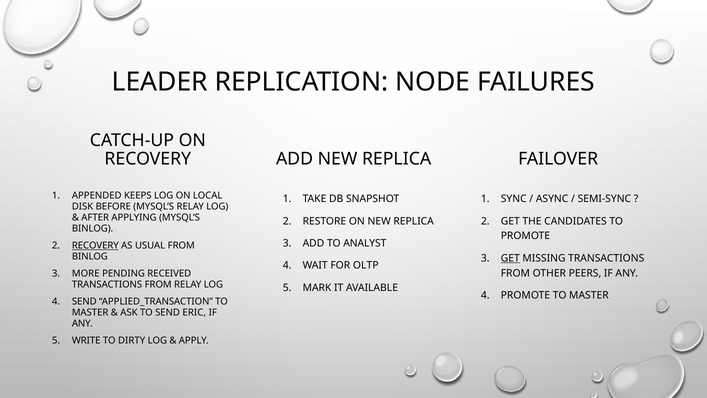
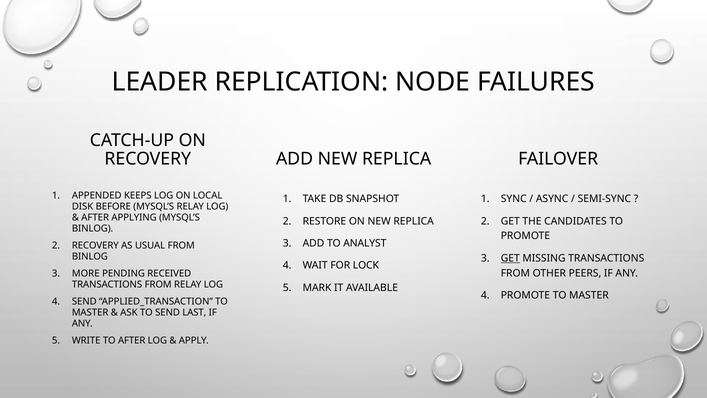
RECOVERY at (95, 245) underline: present -> none
OLTP: OLTP -> LOCK
ERIC: ERIC -> LAST
TO DIRTY: DIRTY -> AFTER
